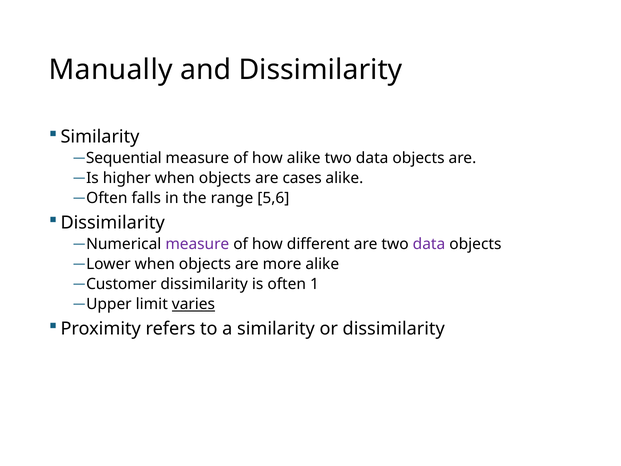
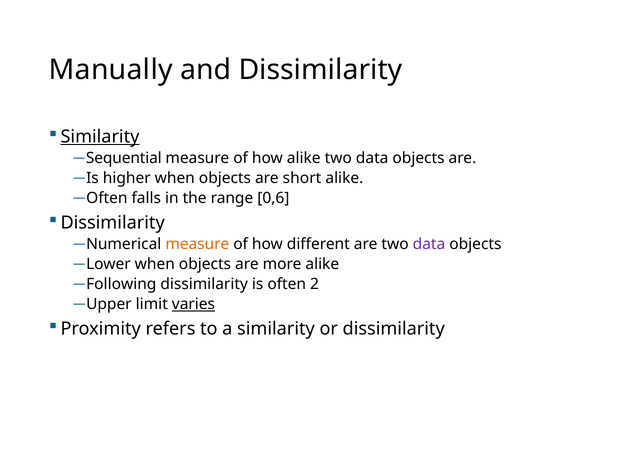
Similarity at (100, 137) underline: none -> present
cases: cases -> short
5,6: 5,6 -> 0,6
measure at (197, 244) colour: purple -> orange
Customer: Customer -> Following
1: 1 -> 2
